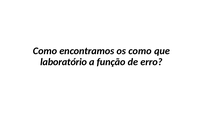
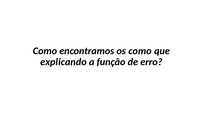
laboratório: laboratório -> explicando
